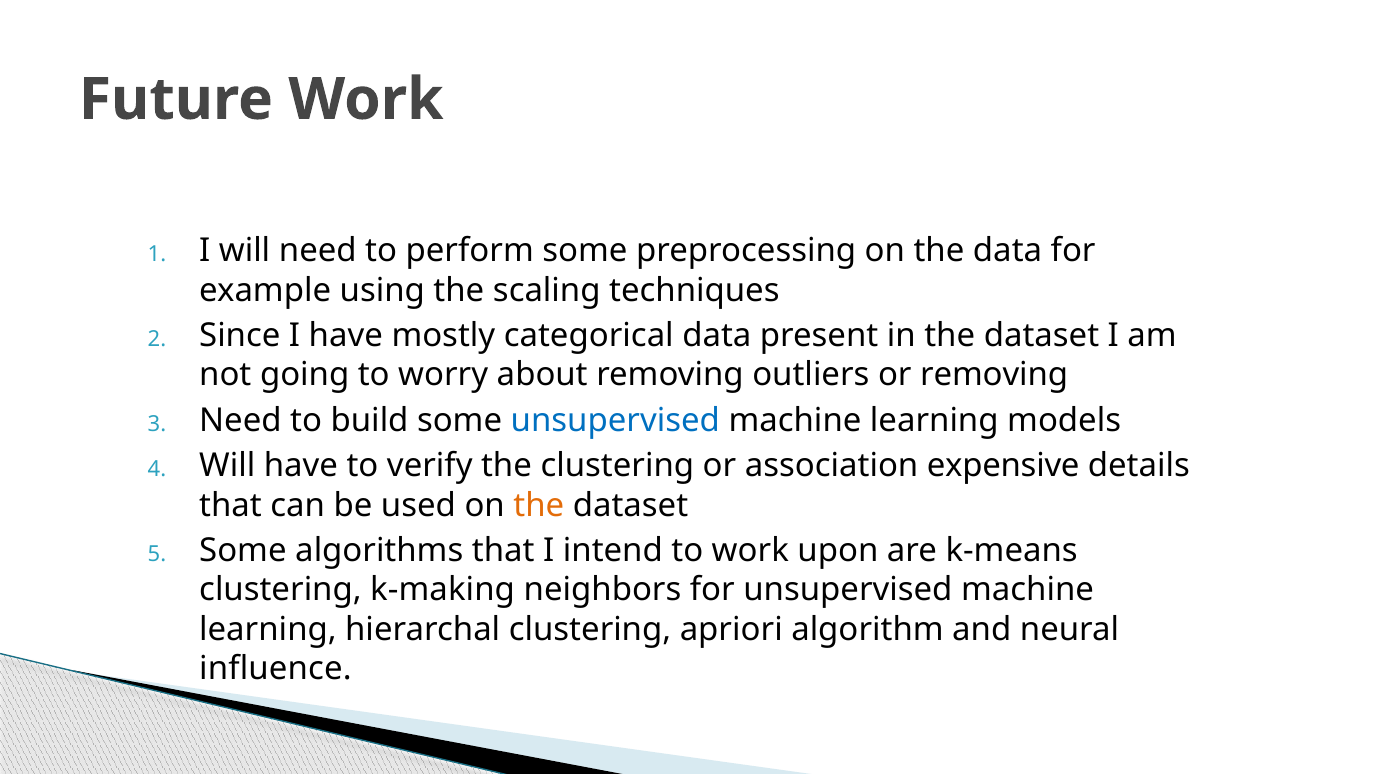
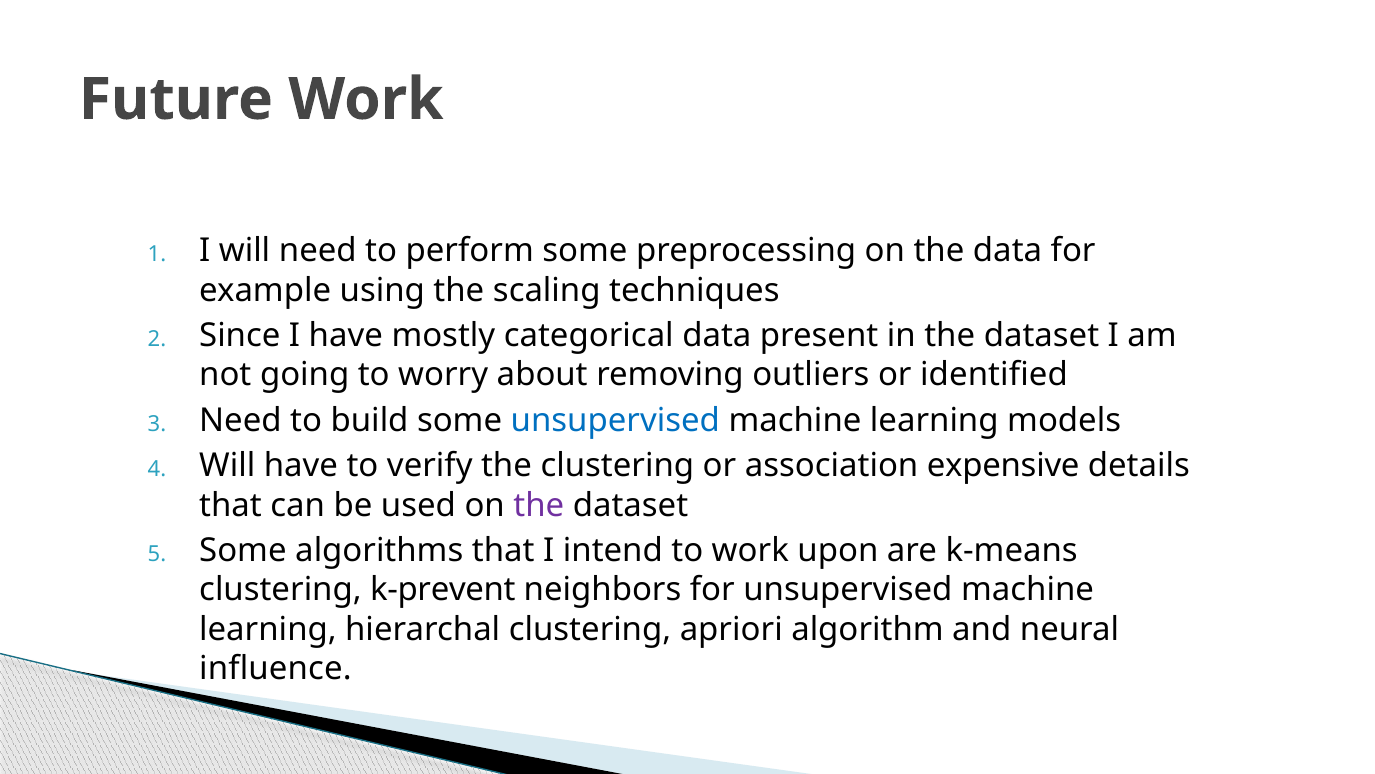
or removing: removing -> identified
the at (539, 505) colour: orange -> purple
k-making: k-making -> k-prevent
